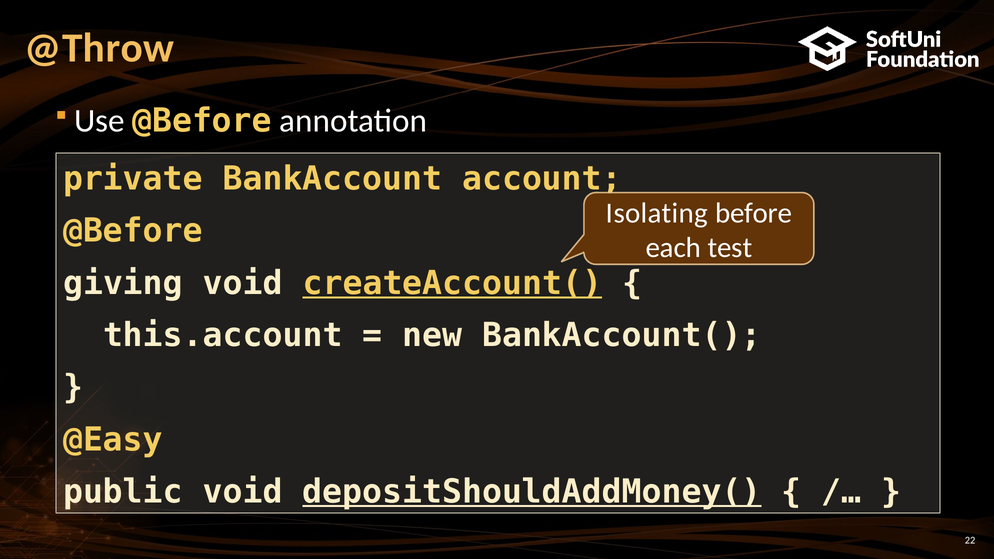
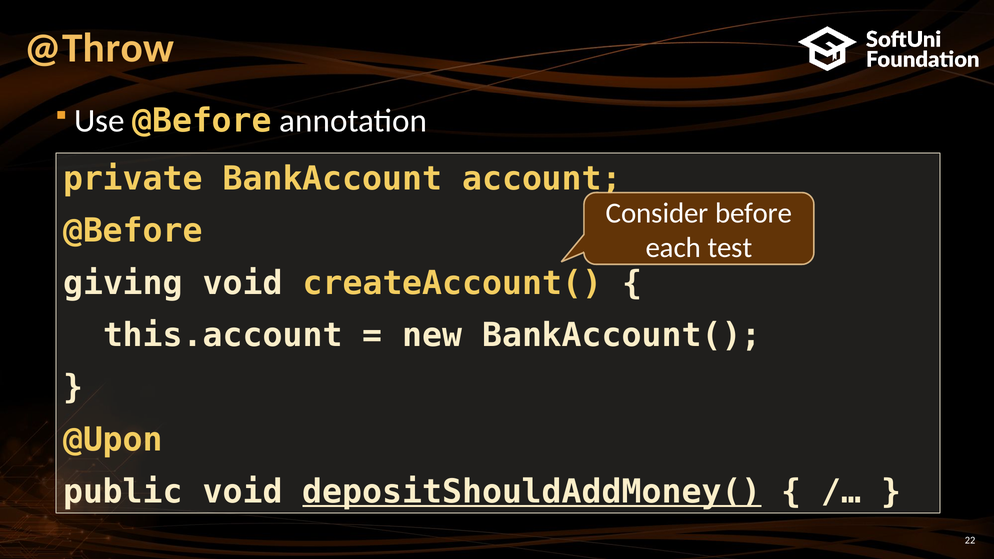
Isolating: Isolating -> Consider
createAccount( underline: present -> none
@Easy: @Easy -> @Upon
